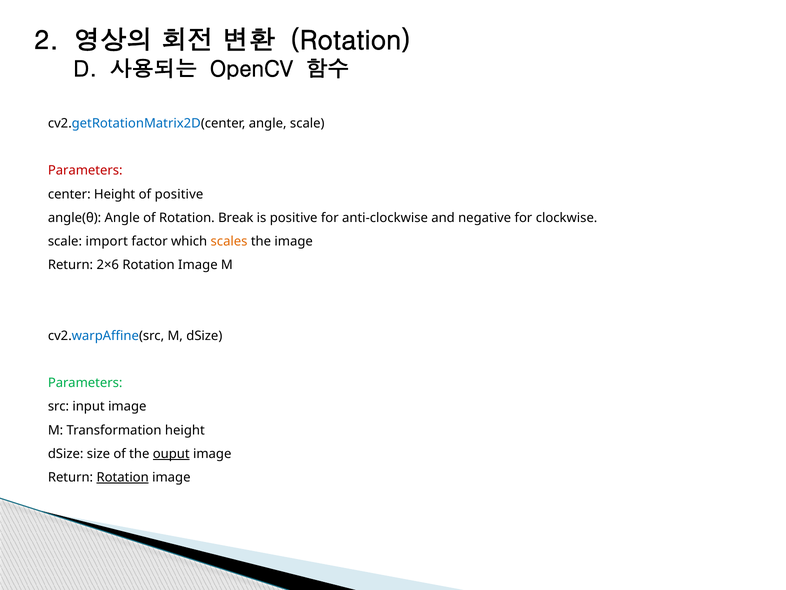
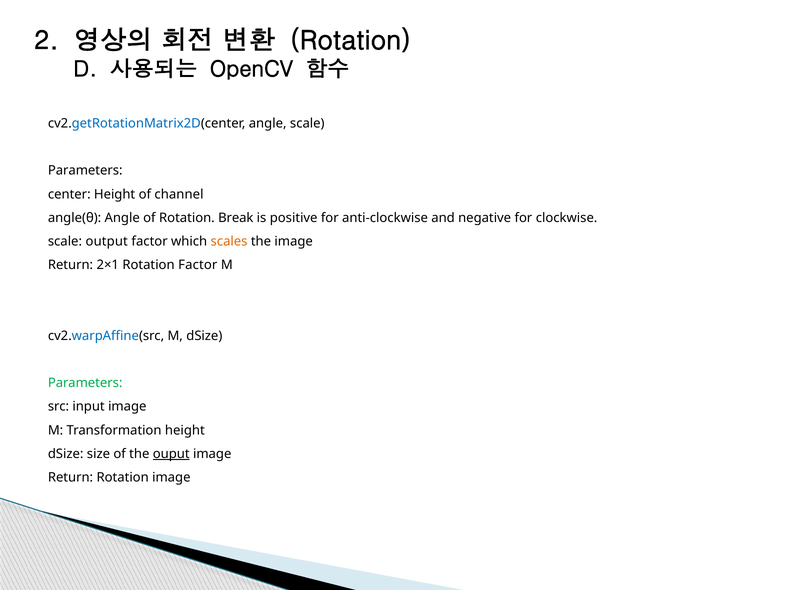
Parameters at (85, 170) colour: red -> black
of positive: positive -> channel
import: import -> output
2×6: 2×6 -> 2×1
Image at (198, 265): Image -> Factor
Rotation at (123, 477) underline: present -> none
